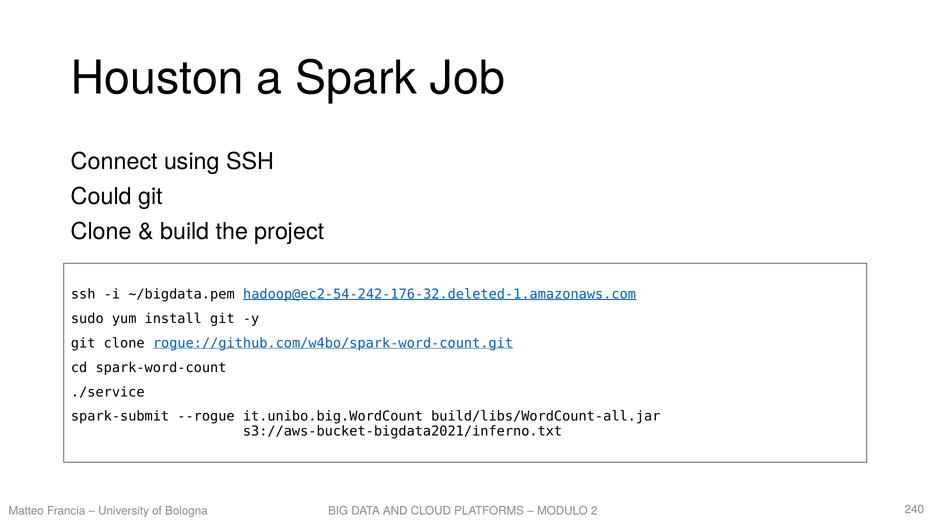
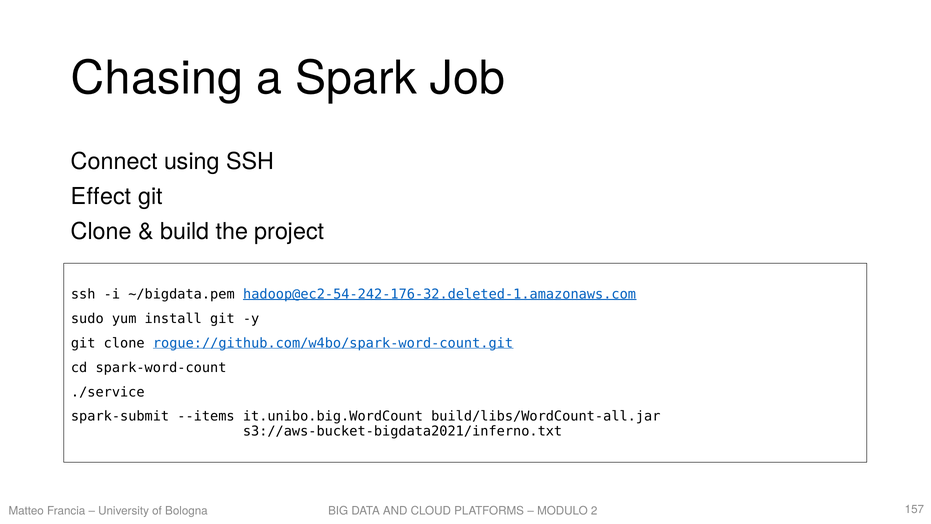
Houston: Houston -> Chasing
Could: Could -> Effect
--rogue: --rogue -> --items
240: 240 -> 157
